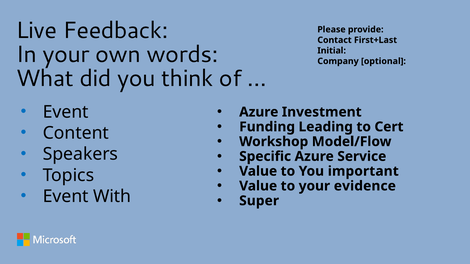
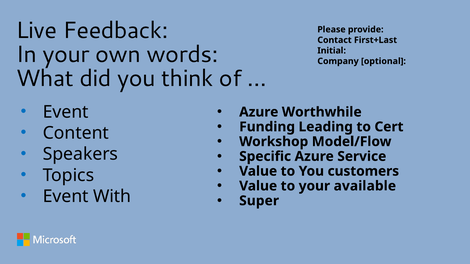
Investment: Investment -> Worthwhile
important: important -> customers
evidence: evidence -> available
